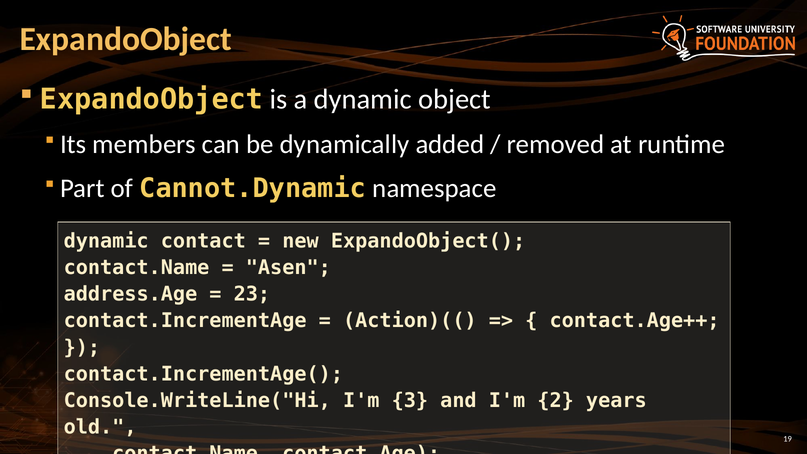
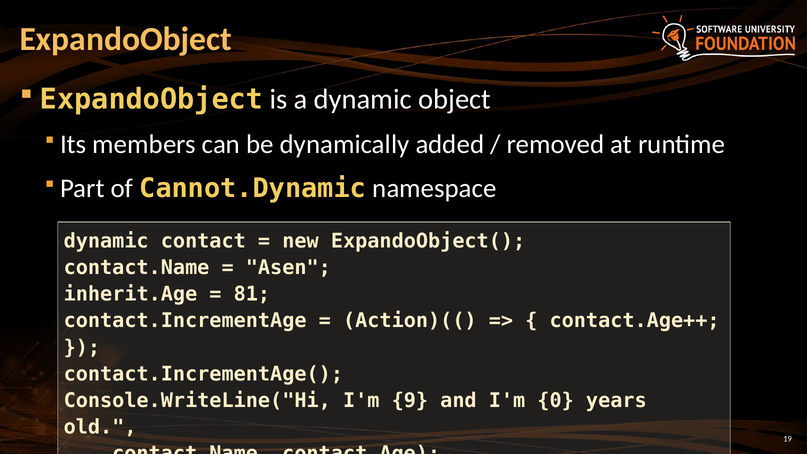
address.Age: address.Age -> inherit.Age
23: 23 -> 81
3: 3 -> 9
2: 2 -> 0
